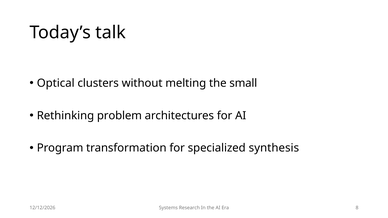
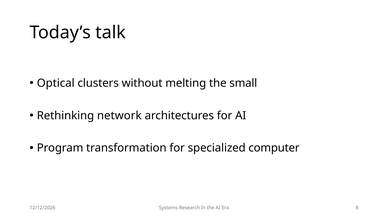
problem: problem -> network
synthesis: synthesis -> computer
